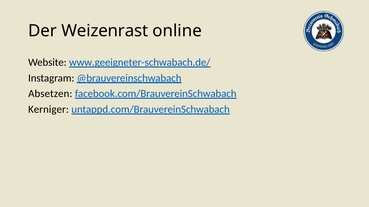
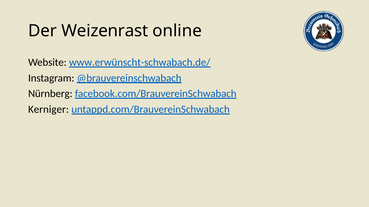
www.geeigneter-schwabach.de/: www.geeigneter-schwabach.de/ -> www.erwünscht-schwabach.de/
Absetzen: Absetzen -> Nürnberg
